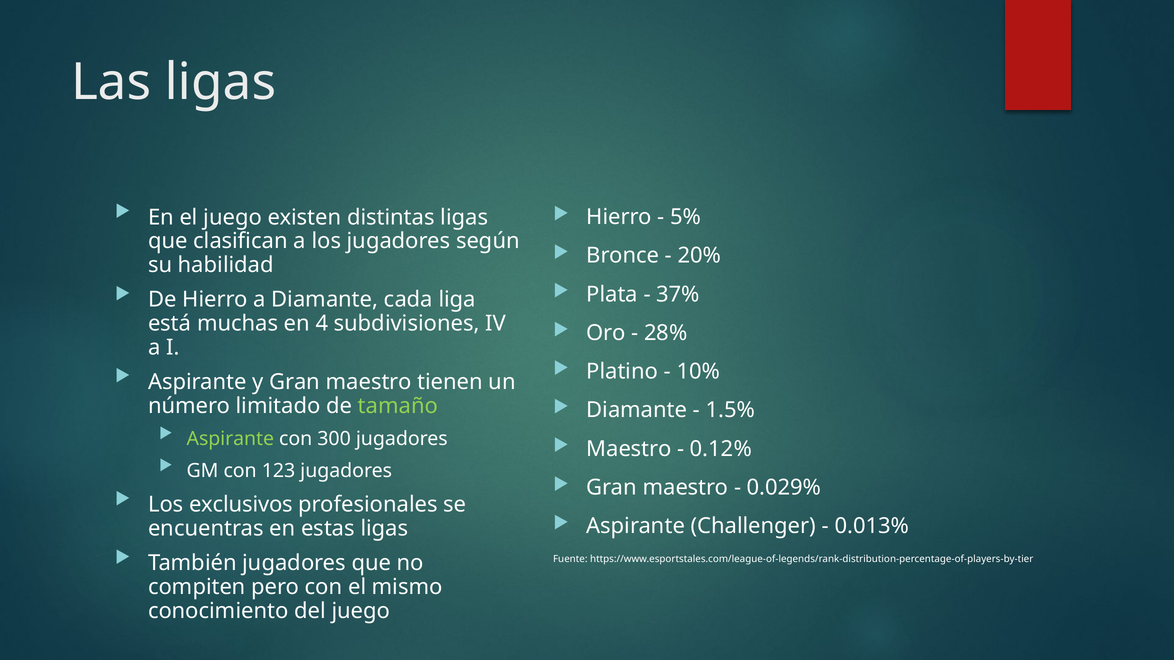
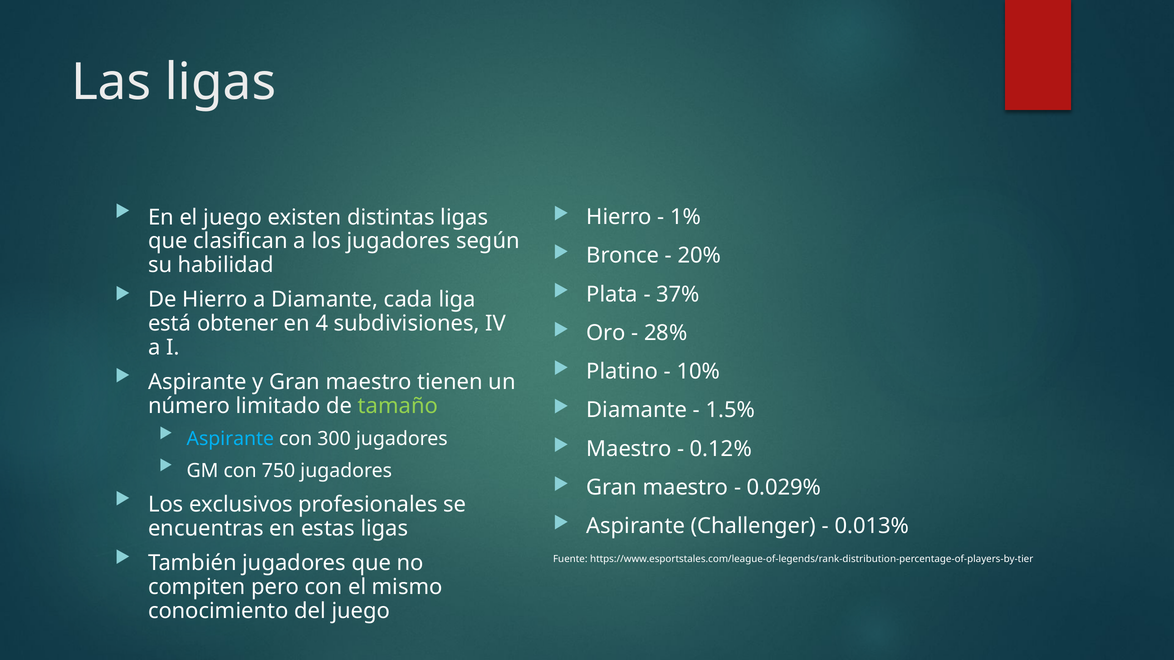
5%: 5% -> 1%
muchas: muchas -> obtener
Aspirante at (230, 439) colour: light green -> light blue
123: 123 -> 750
